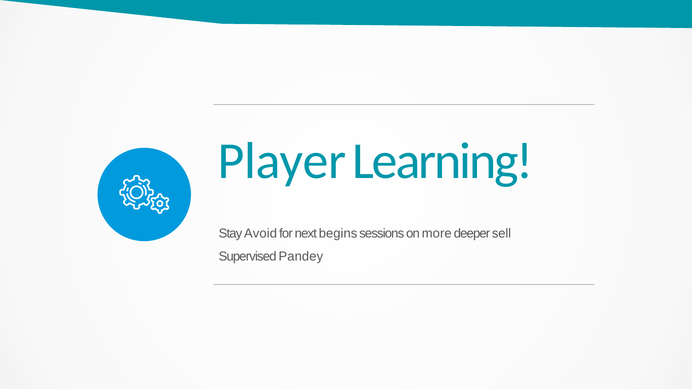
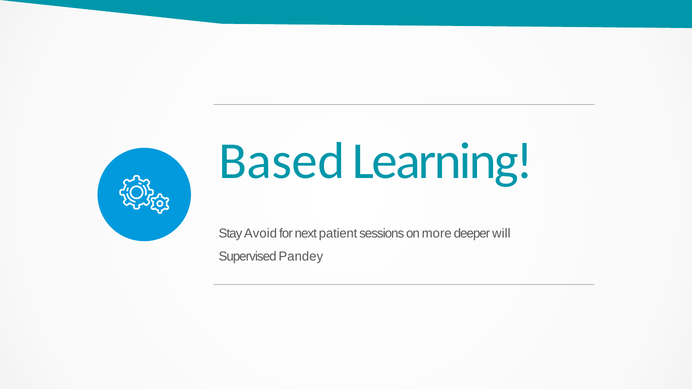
Player: Player -> Based
begins: begins -> patient
sell: sell -> will
